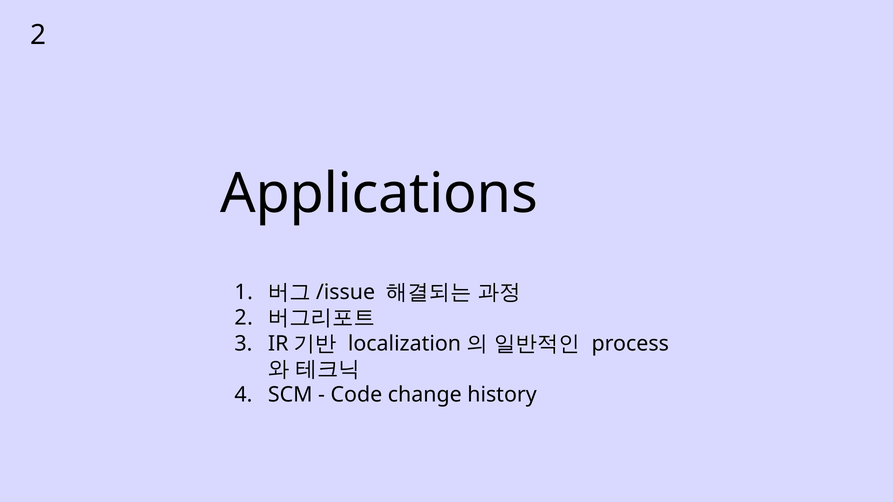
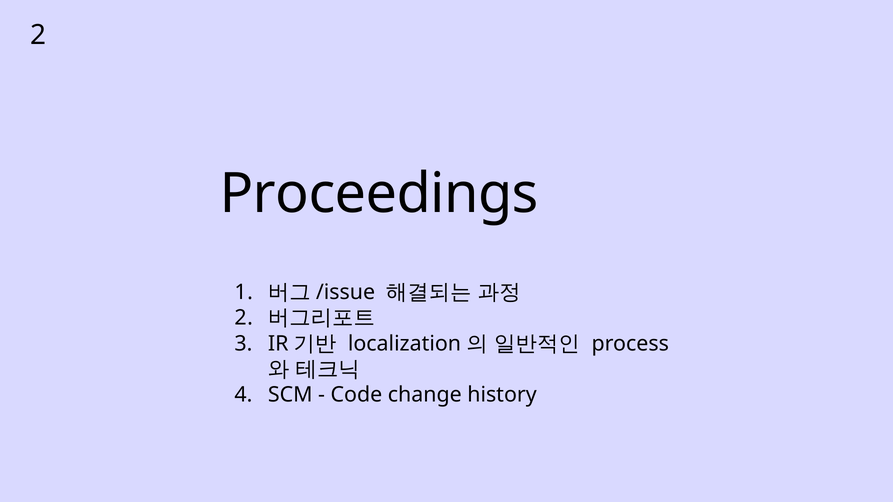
Applications: Applications -> Proceedings
